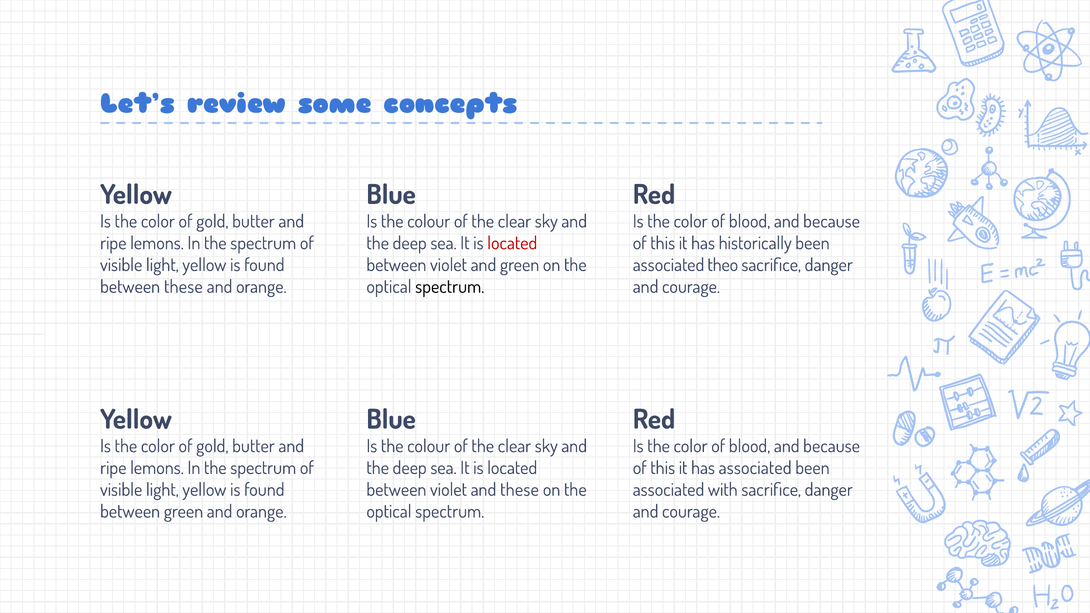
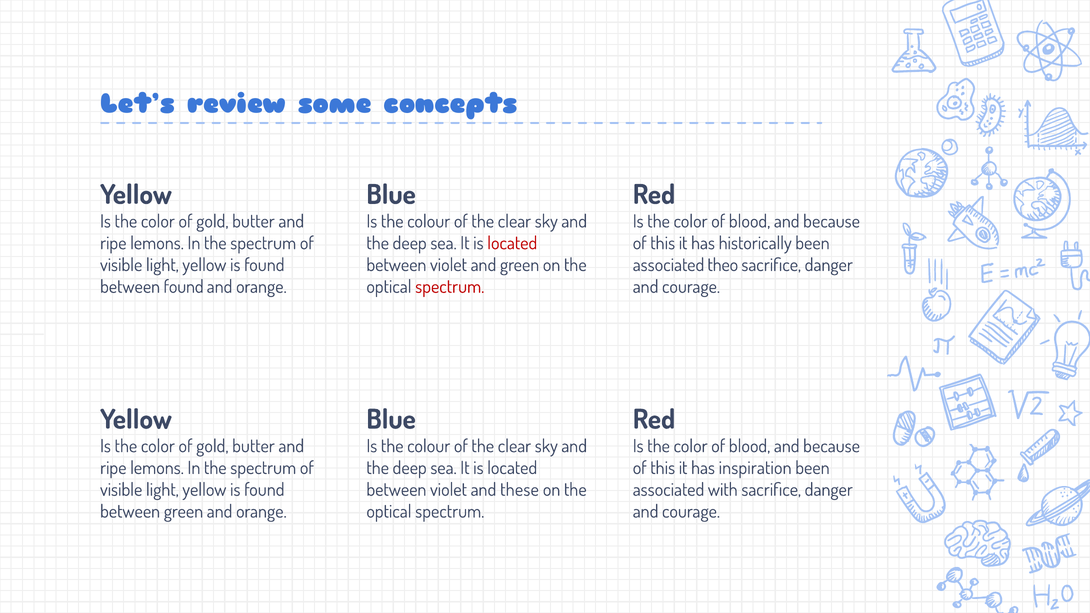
between these: these -> found
spectrum at (450, 287) colour: black -> red
has associated: associated -> inspiration
